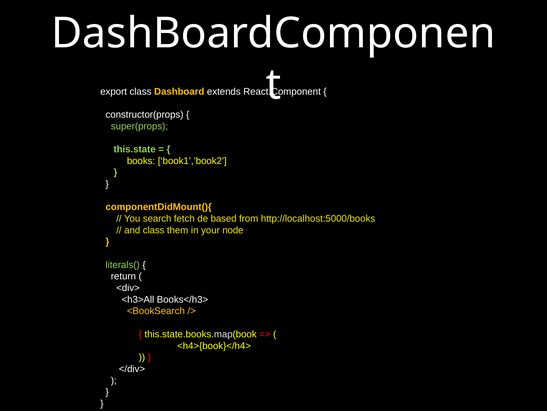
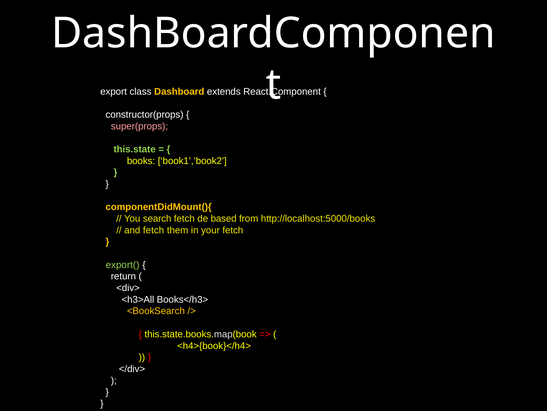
super(props colour: light green -> pink
and class: class -> fetch
your node: node -> fetch
literals(: literals( -> export(
